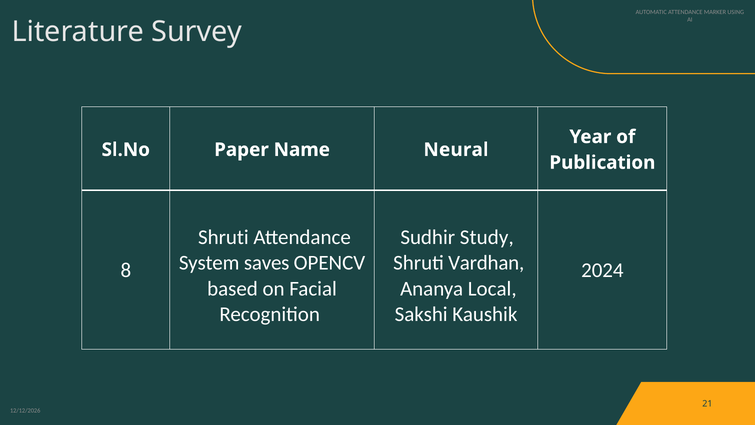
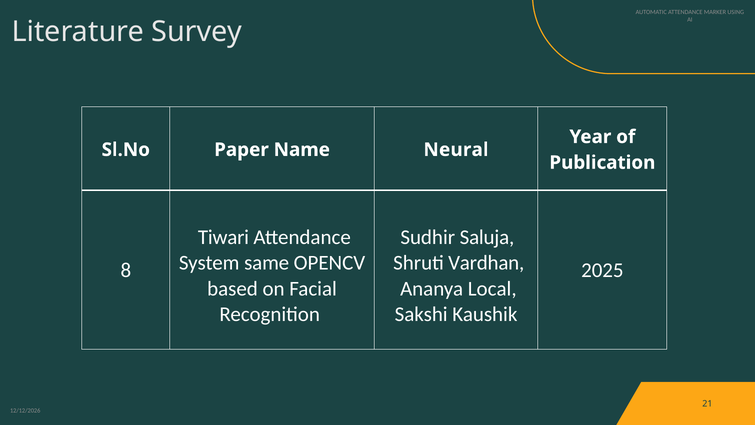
Shruti at (223, 237): Shruti -> Tiwari
Study: Study -> Saluja
saves: saves -> same
2024: 2024 -> 2025
